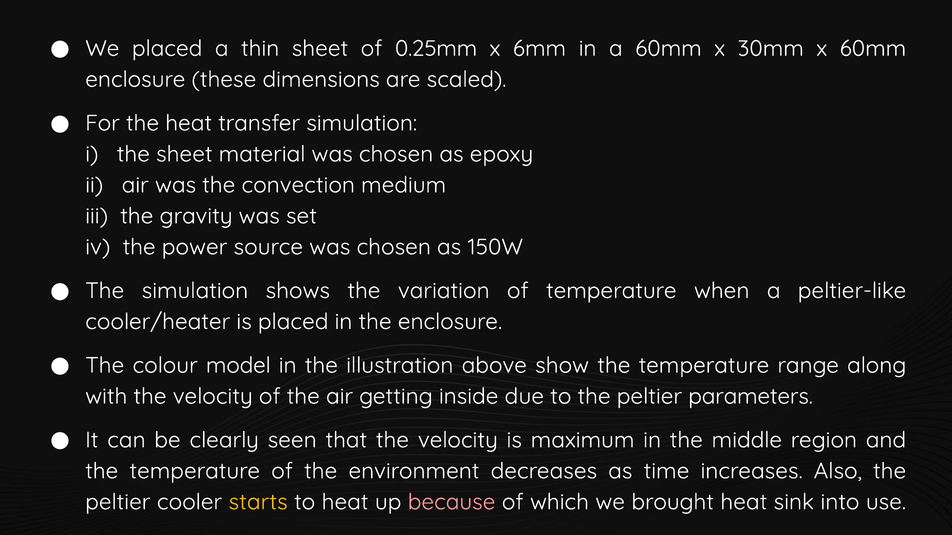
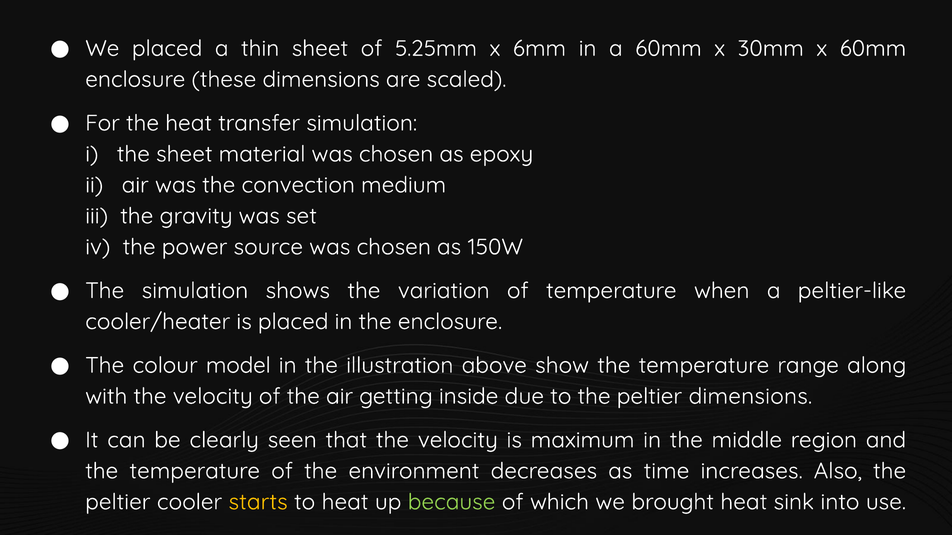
0.25mm: 0.25mm -> 5.25mm
peltier parameters: parameters -> dimensions
because colour: pink -> light green
